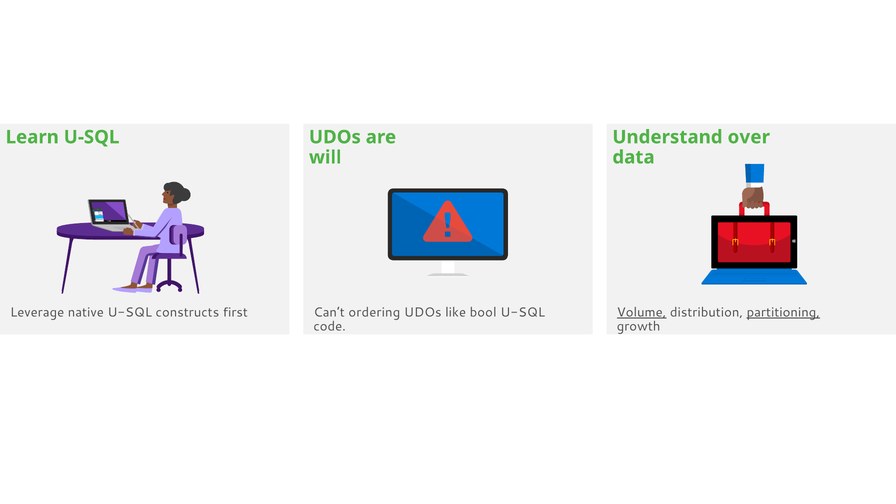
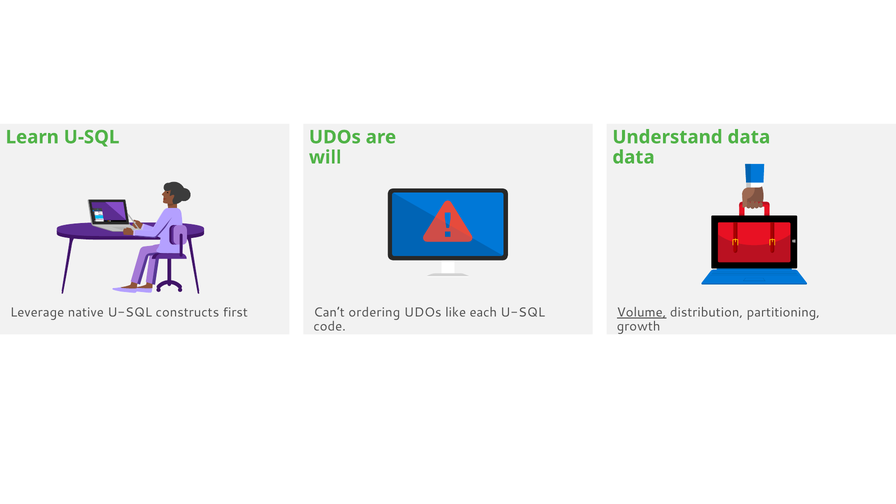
Understand over: over -> data
bool: bool -> each
partitioning underline: present -> none
